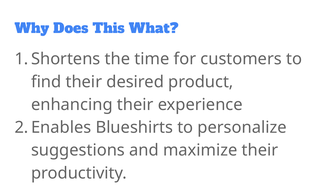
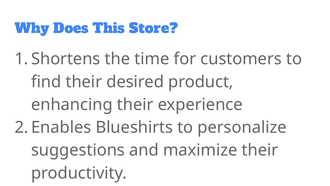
What: What -> Store
